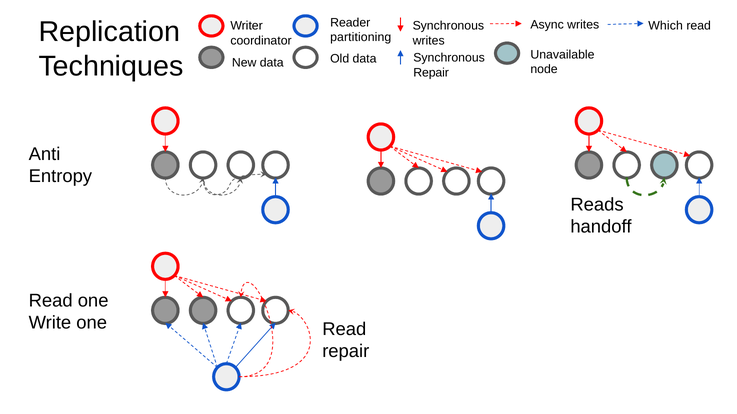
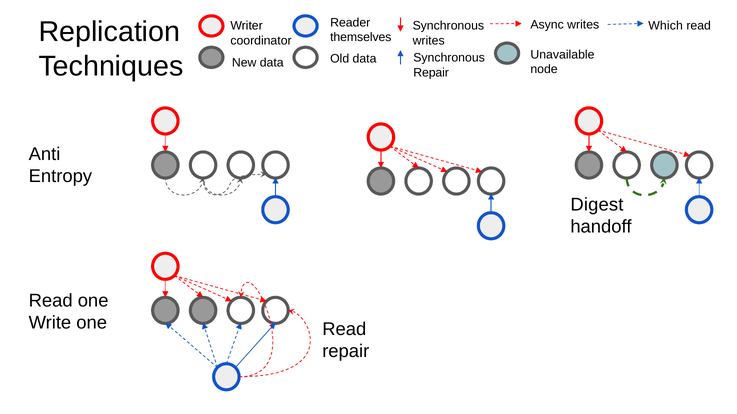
partitioning: partitioning -> themselves
Reads: Reads -> Digest
